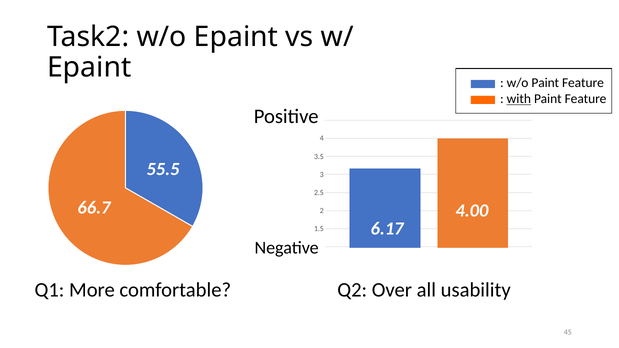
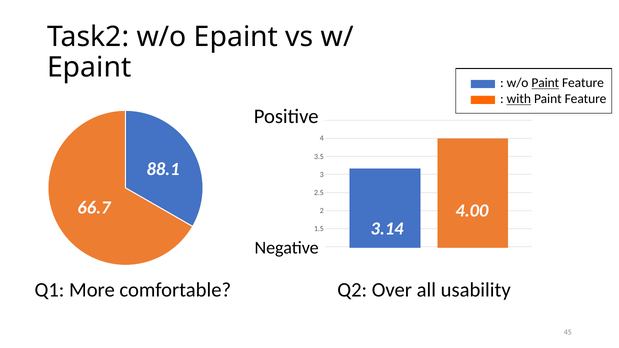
Paint at (545, 83) underline: none -> present
55.5: 55.5 -> 88.1
6.17: 6.17 -> 3.14
